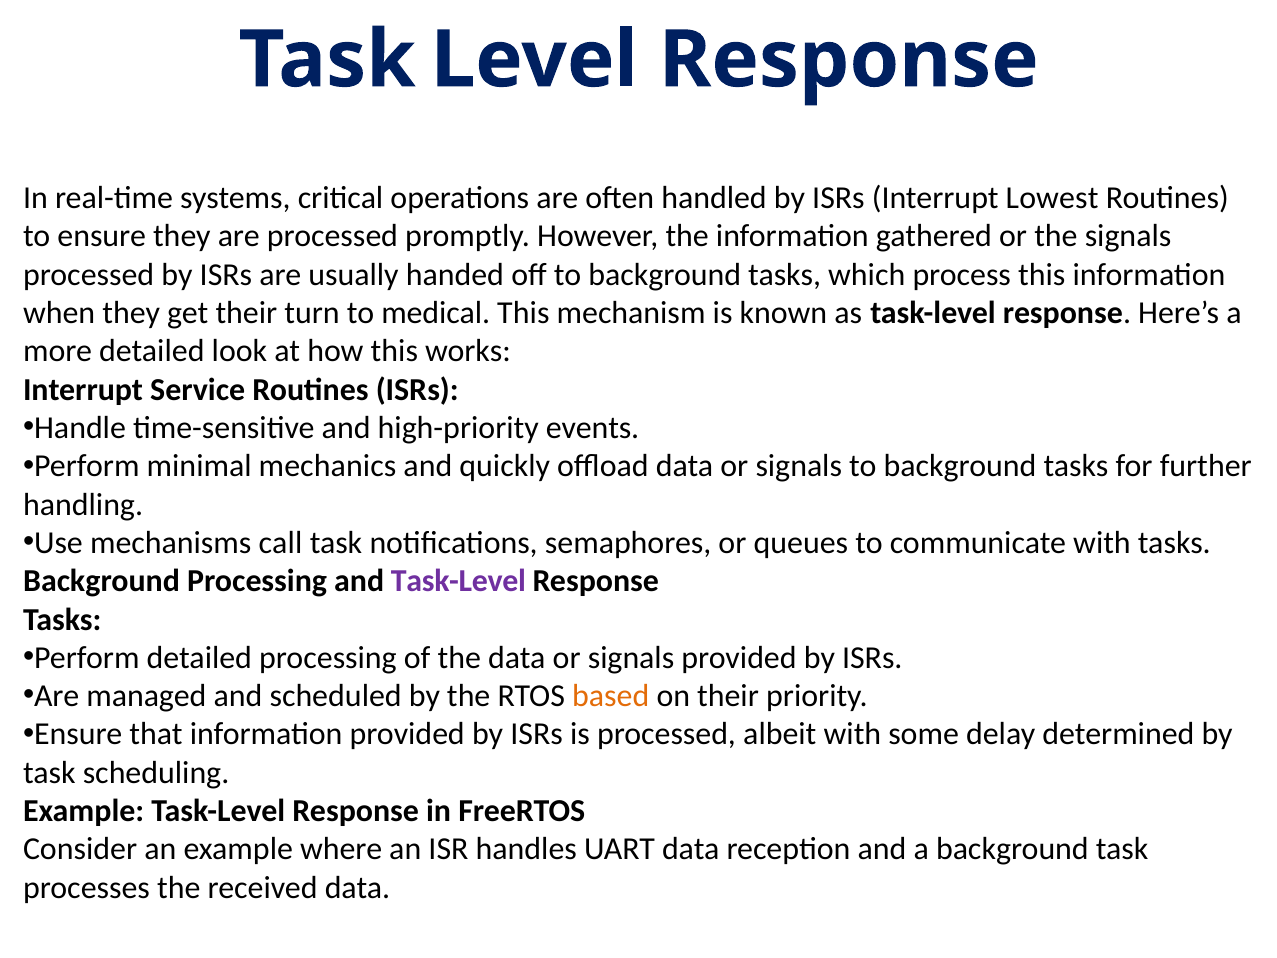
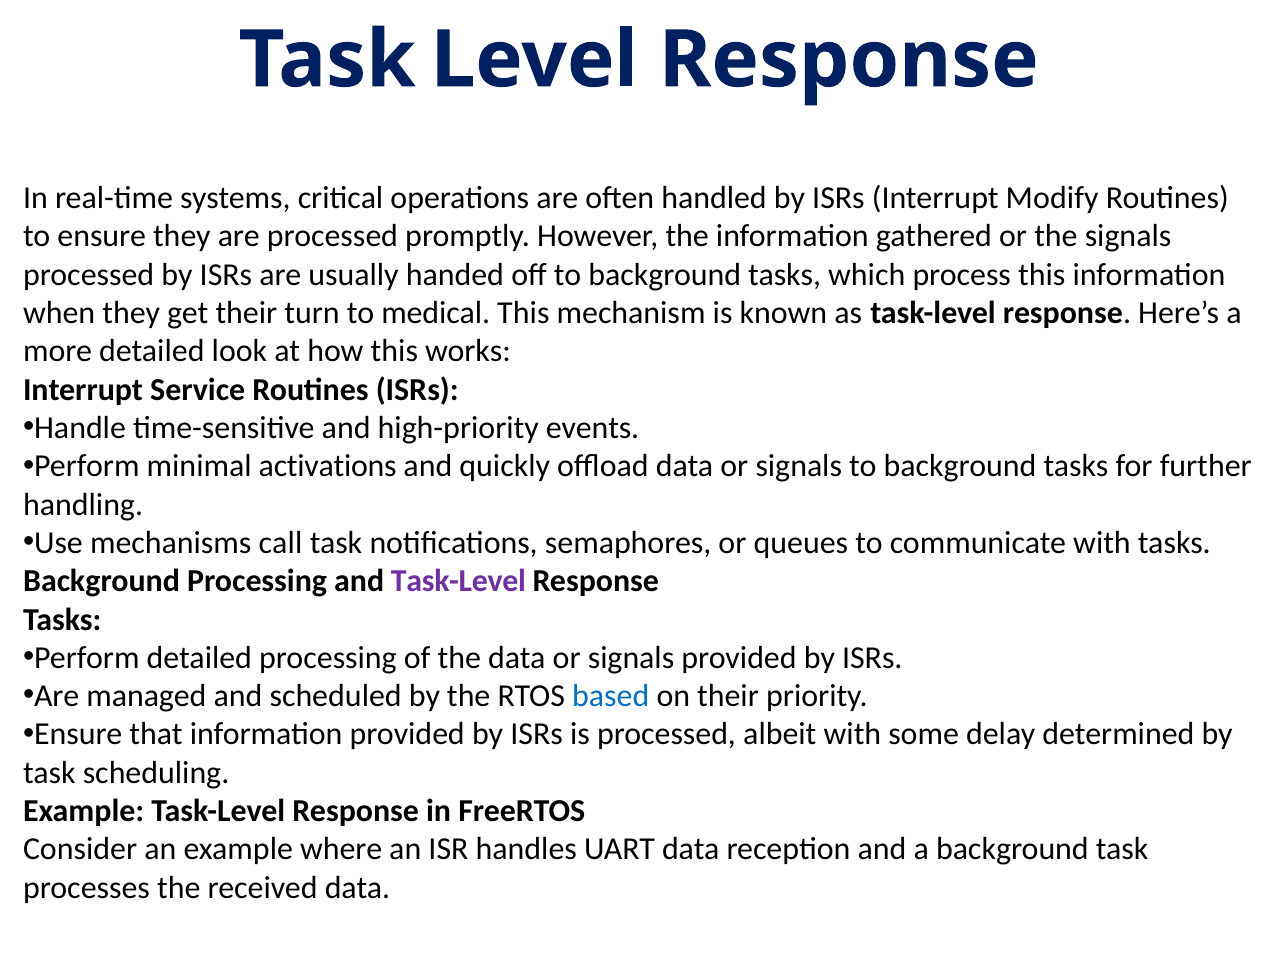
Lowest: Lowest -> Modify
mechanics: mechanics -> activations
based colour: orange -> blue
